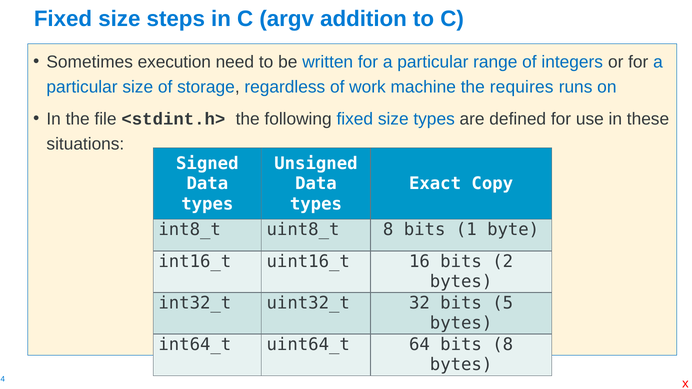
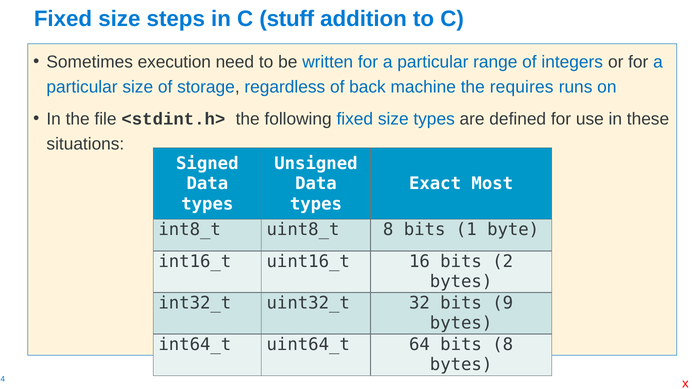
argv: argv -> stuff
work: work -> back
Copy: Copy -> Most
5: 5 -> 9
